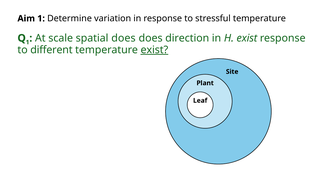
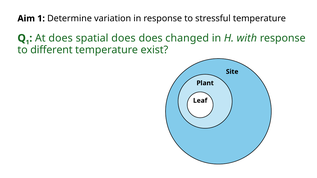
At scale: scale -> does
direction: direction -> changed
H exist: exist -> with
exist at (154, 50) underline: present -> none
